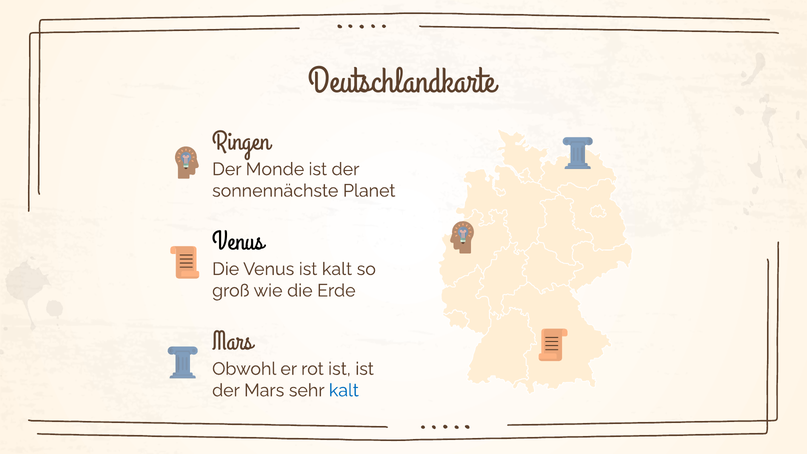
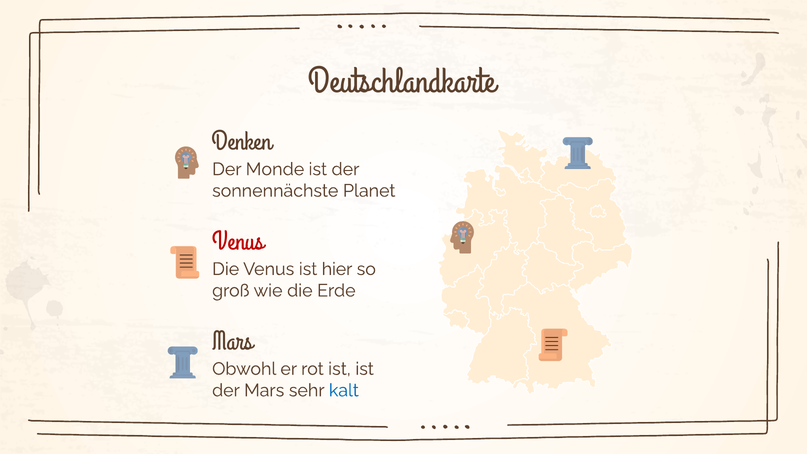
Ringen: Ringen -> Denken
Venus at (238, 240) colour: black -> red
ist kalt: kalt -> hier
